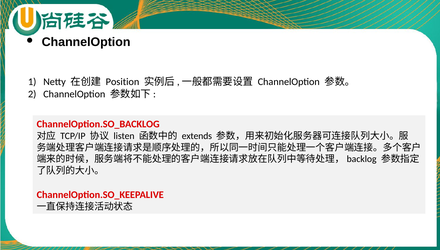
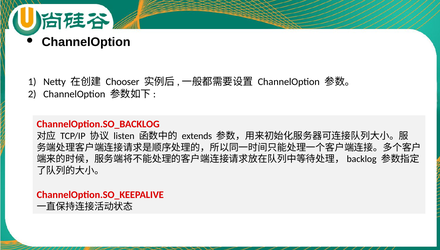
Position: Position -> Chooser
